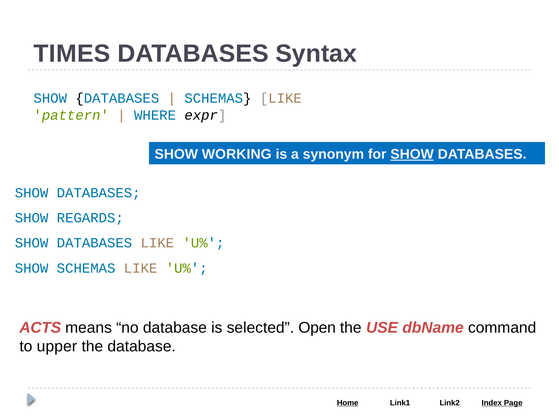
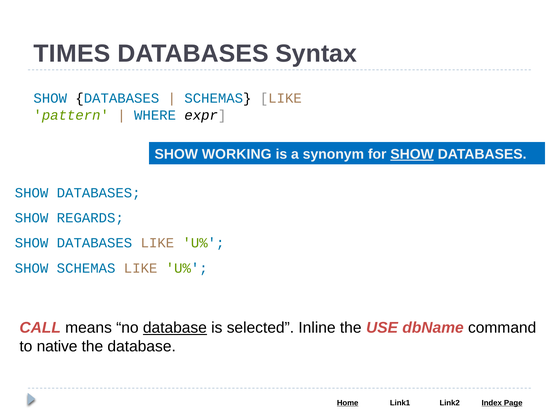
ACTS: ACTS -> CALL
database at (175, 328) underline: none -> present
Open: Open -> Inline
upper: upper -> native
